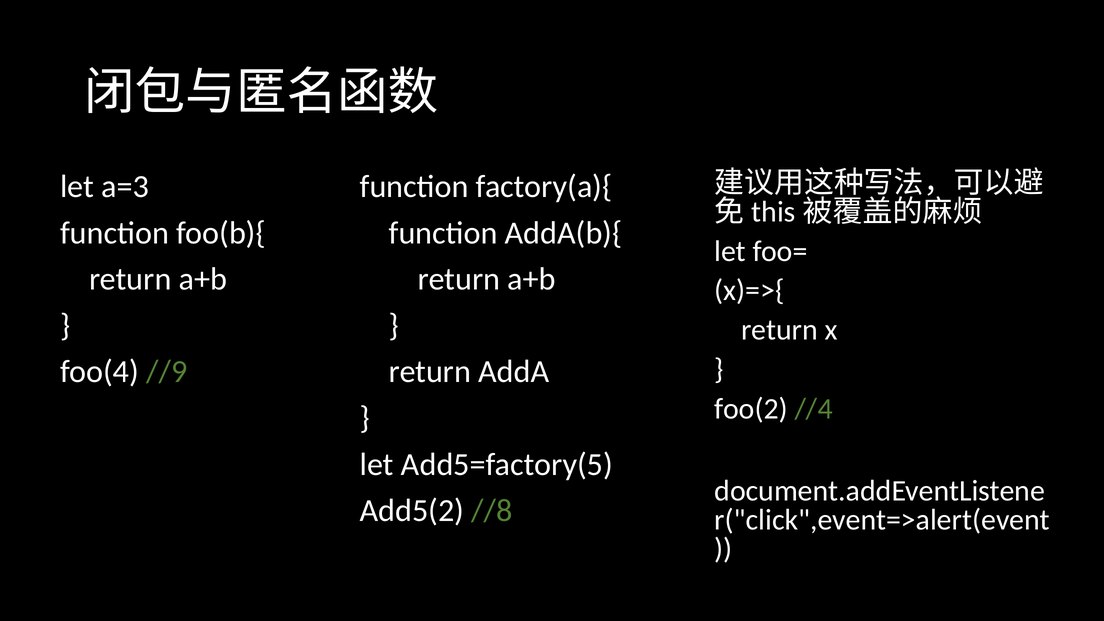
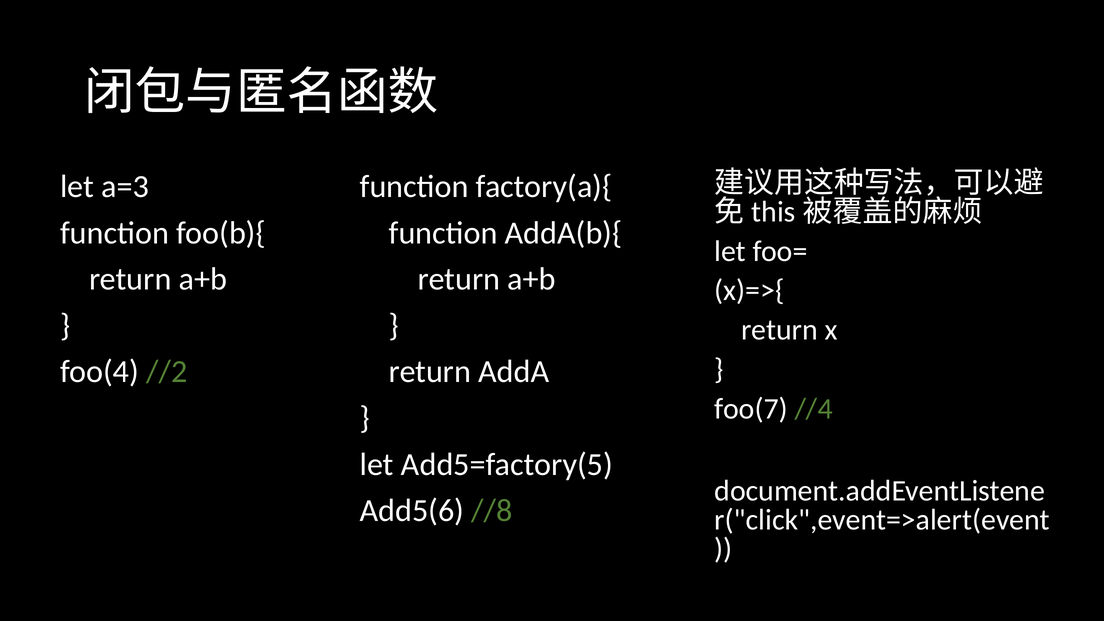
//9: //9 -> //2
foo(2: foo(2 -> foo(7
Add5(2: Add5(2 -> Add5(6
